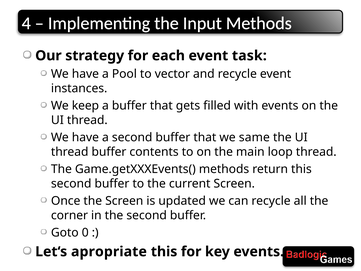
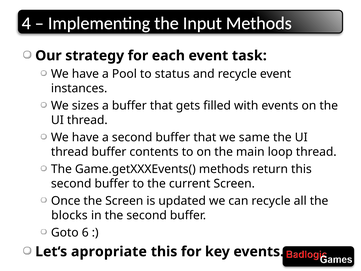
vector: vector -> status
keep: keep -> sizes
corner: corner -> blocks
0: 0 -> 6
